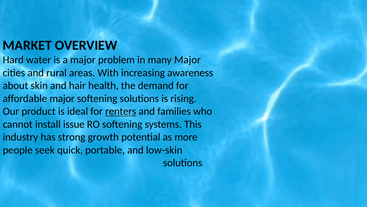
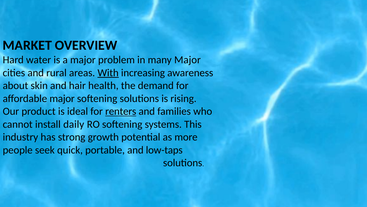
With underline: none -> present
issue: issue -> daily
low-skin: low-skin -> low-taps
